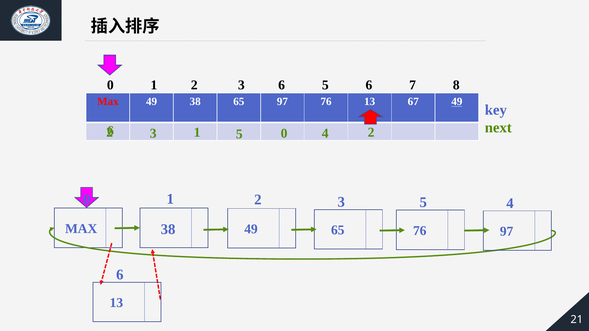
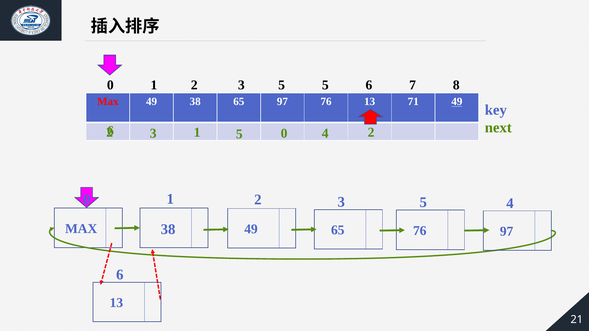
3 6: 6 -> 5
67: 67 -> 71
